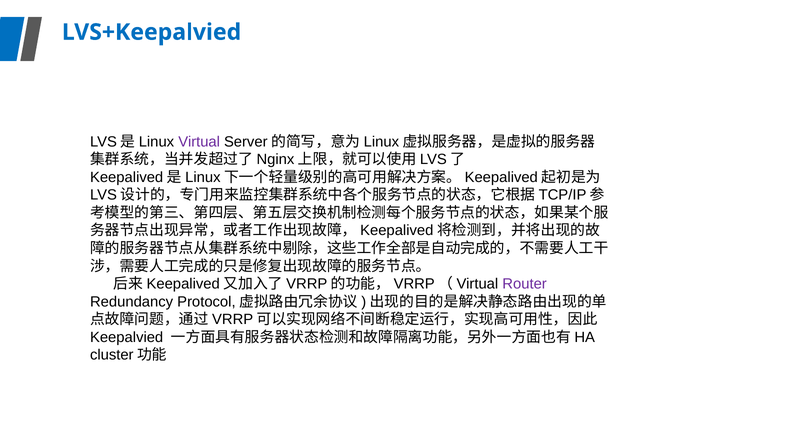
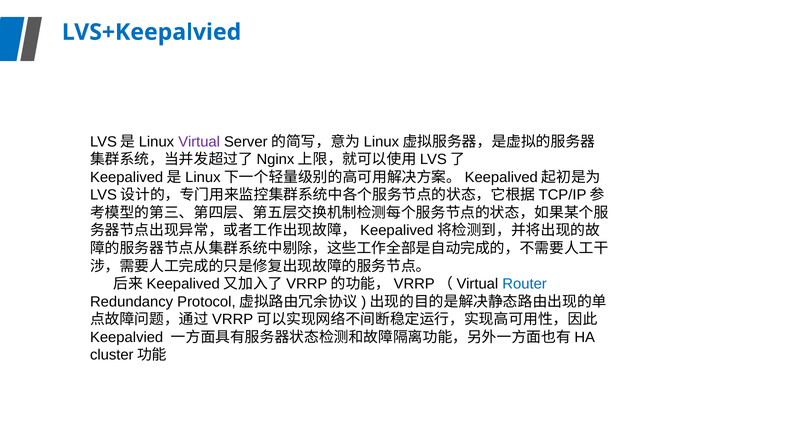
Router colour: purple -> blue
